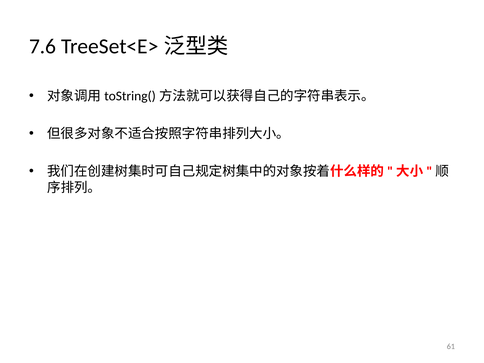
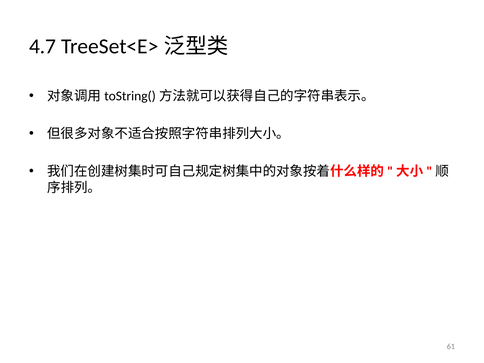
7.6: 7.6 -> 4.7
